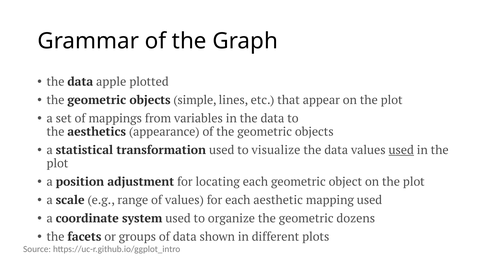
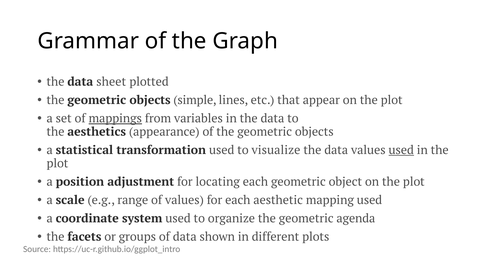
apple: apple -> sheet
mappings underline: none -> present
dozens: dozens -> agenda
